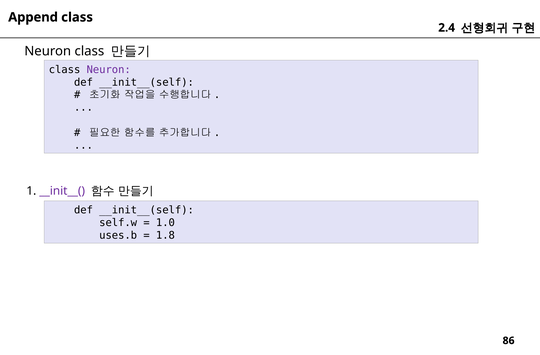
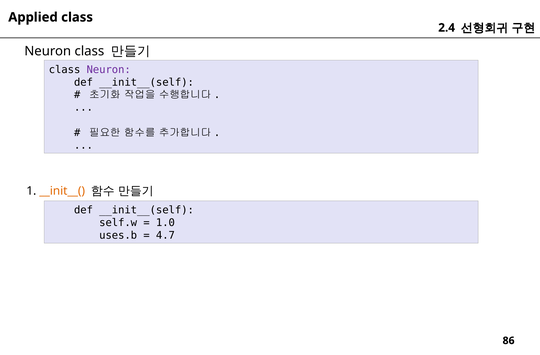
Append: Append -> Applied
__init__( colour: purple -> orange
1.8: 1.8 -> 4.7
